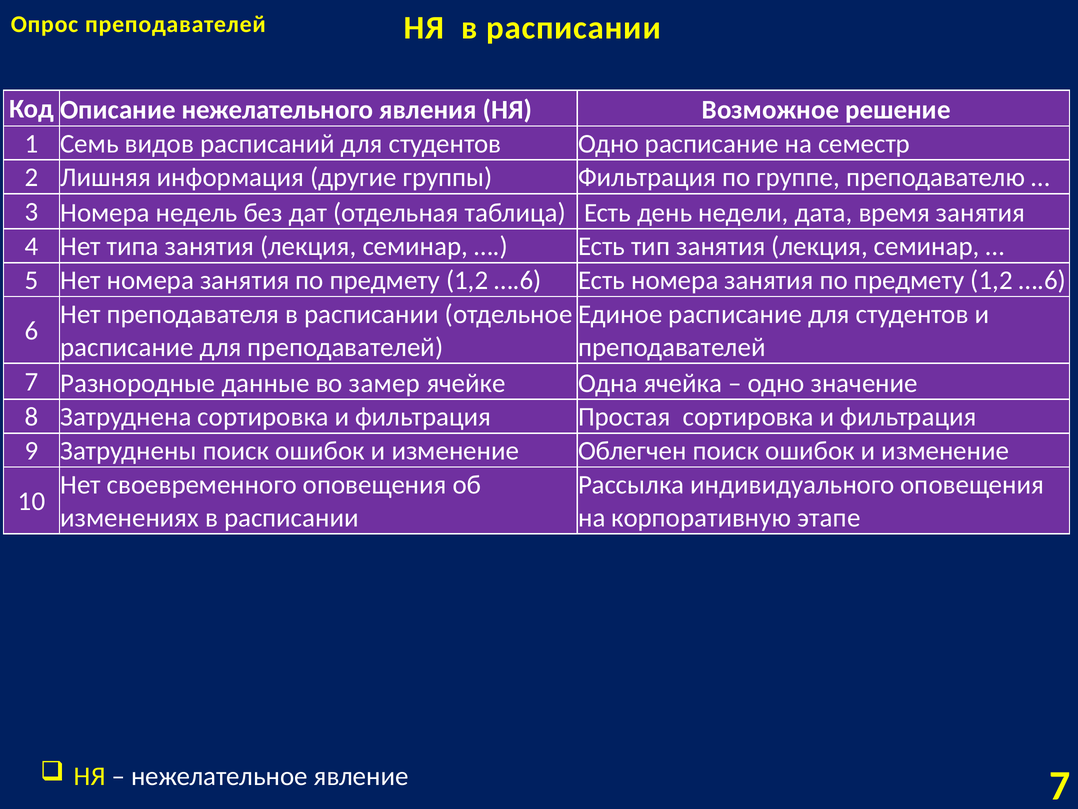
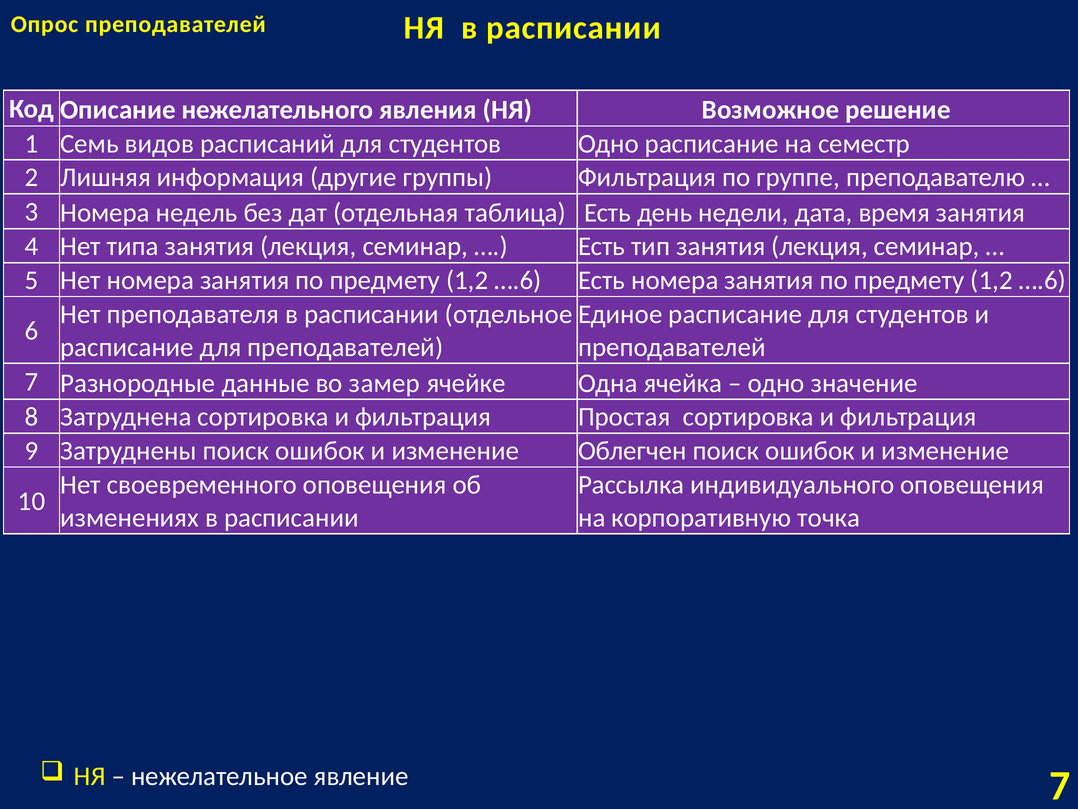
этапе: этапе -> точка
